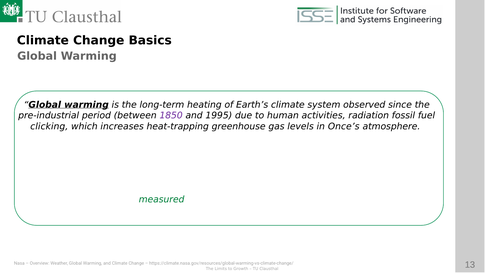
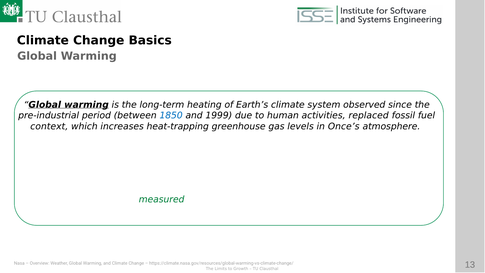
1850 colour: purple -> blue
1995: 1995 -> 1999
radiation: radiation -> replaced
clicking: clicking -> context
